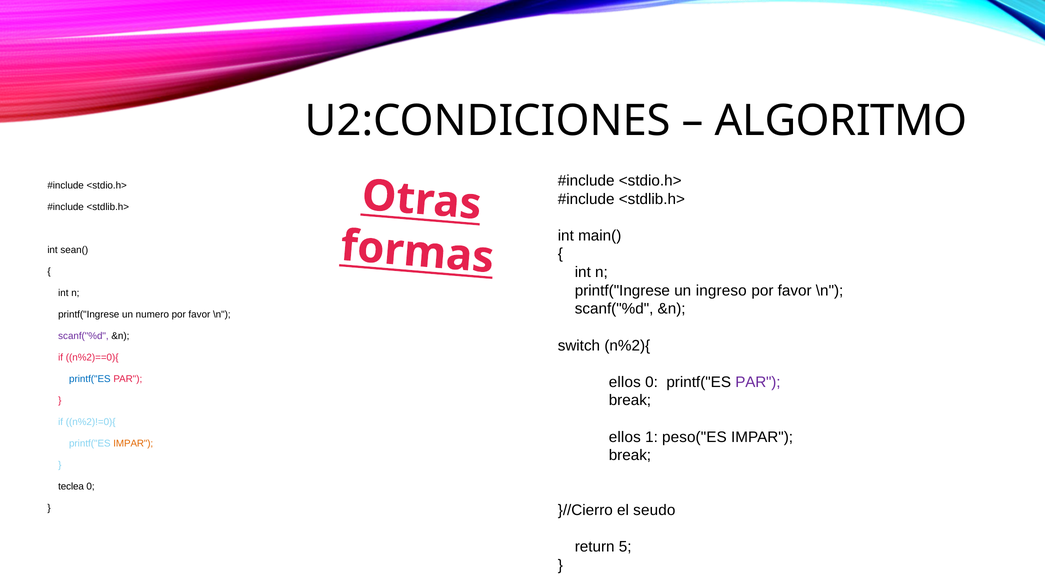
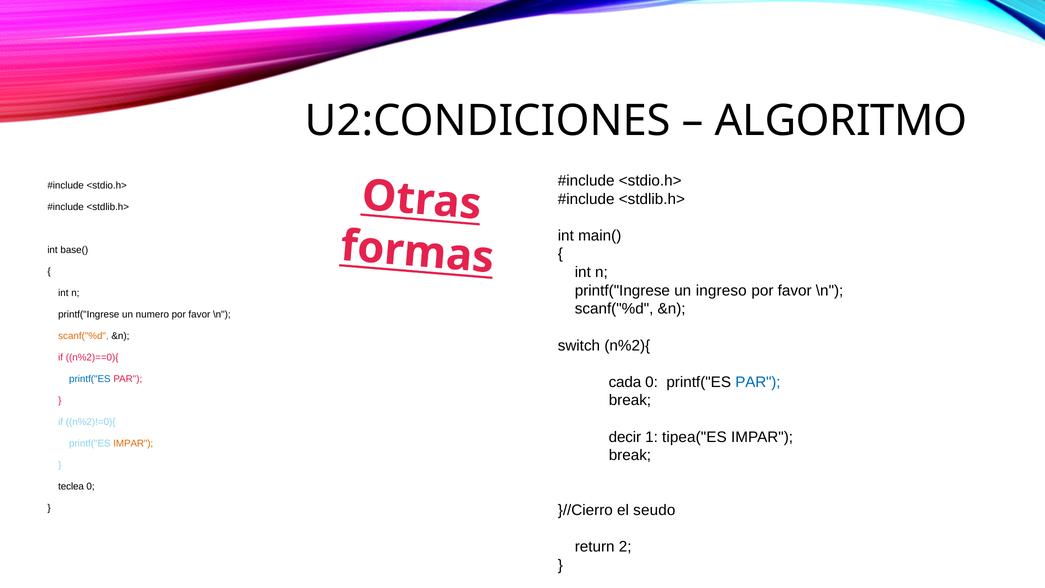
sean(: sean( -> base(
scanf("%d at (83, 336) colour: purple -> orange
ellos at (625, 382): ellos -> cada
PAR at (758, 382) colour: purple -> blue
ellos at (625, 437): ellos -> decir
peso("ES: peso("ES -> tipea("ES
5: 5 -> 2
